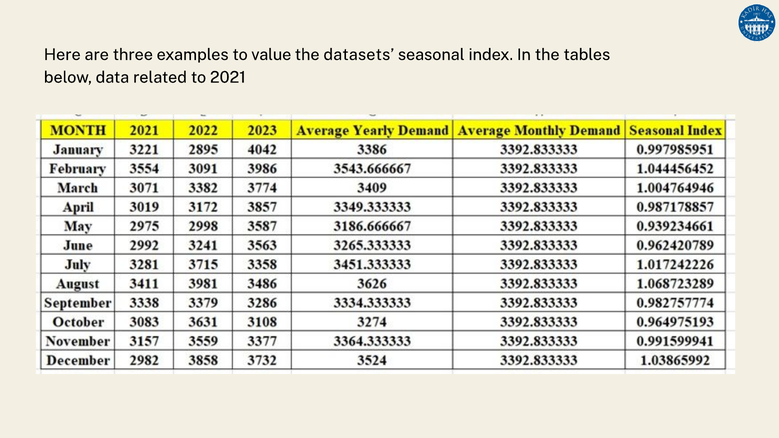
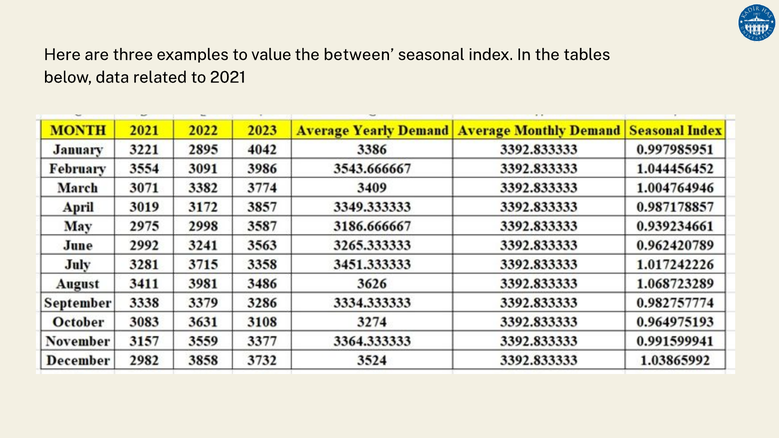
datasets: datasets -> between
